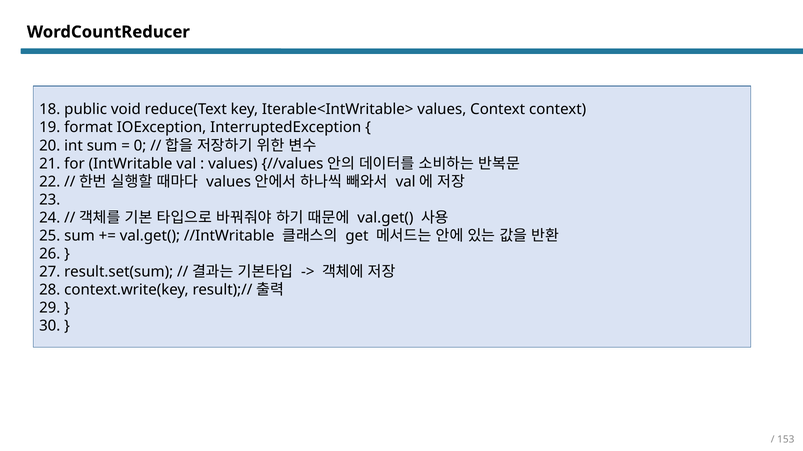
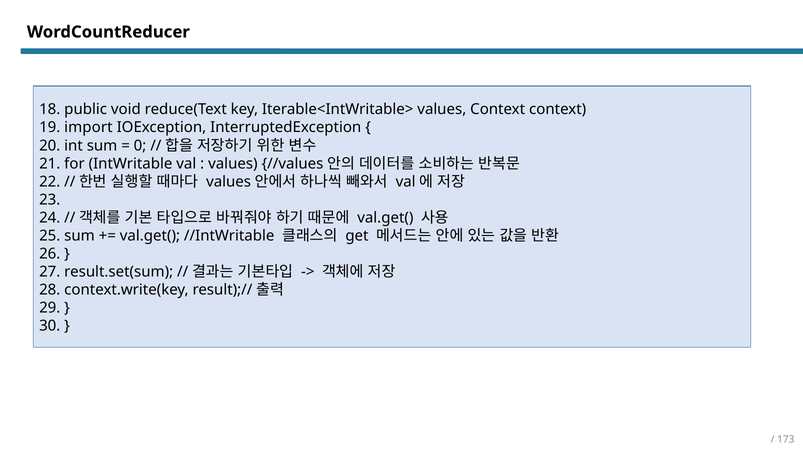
format: format -> import
153: 153 -> 173
